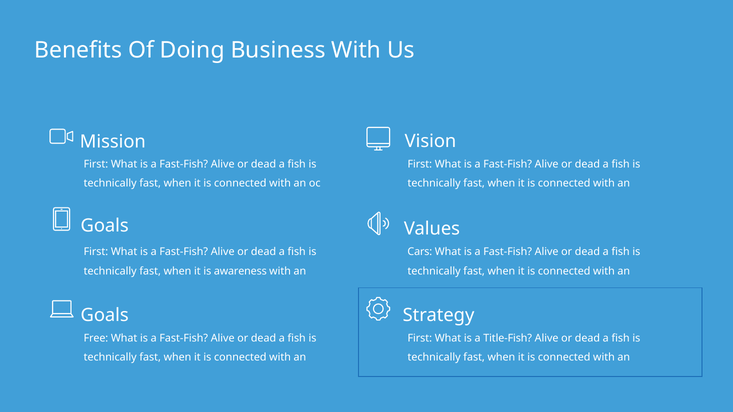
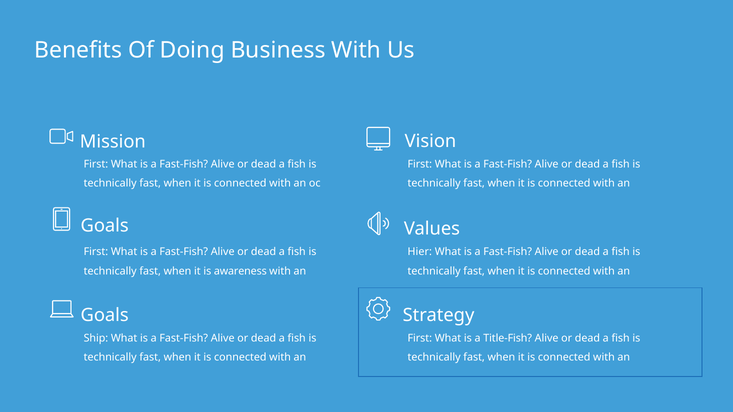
Cars: Cars -> Hier
Free: Free -> Ship
